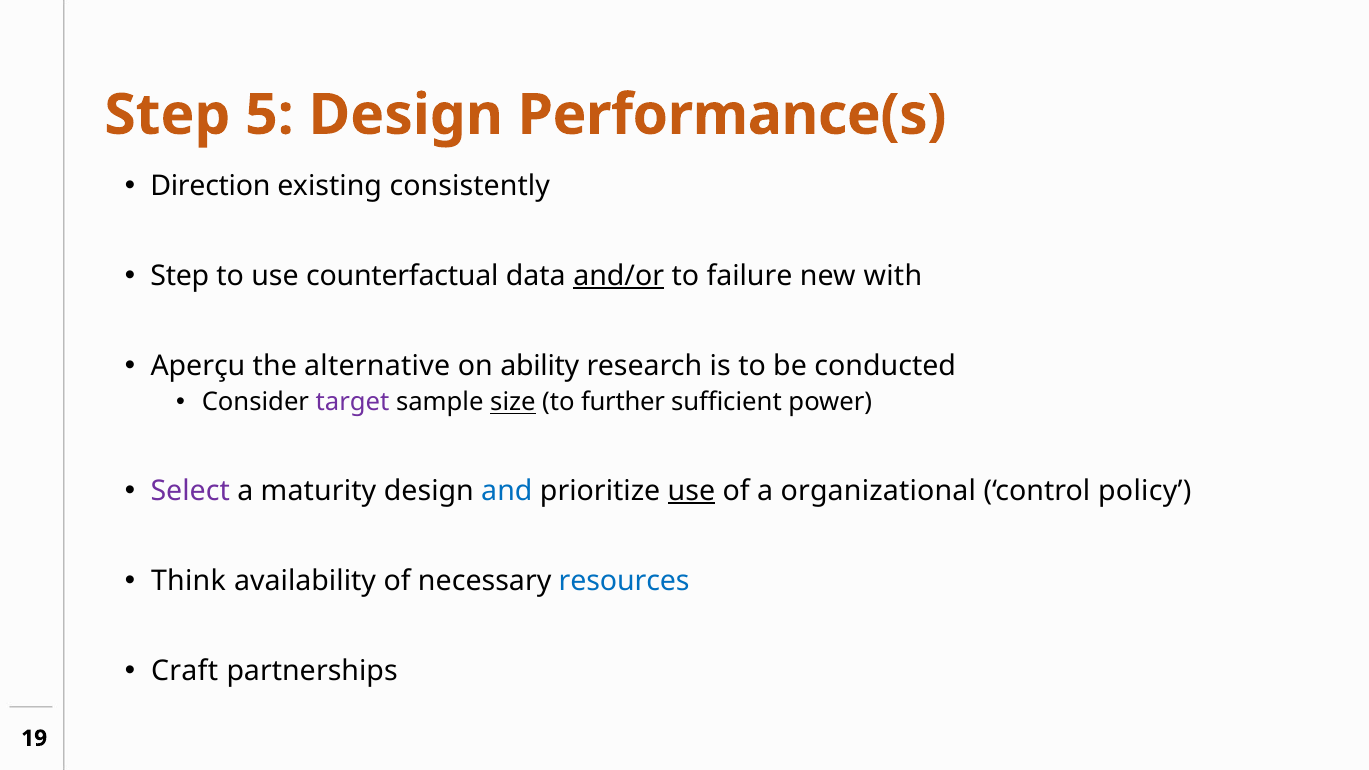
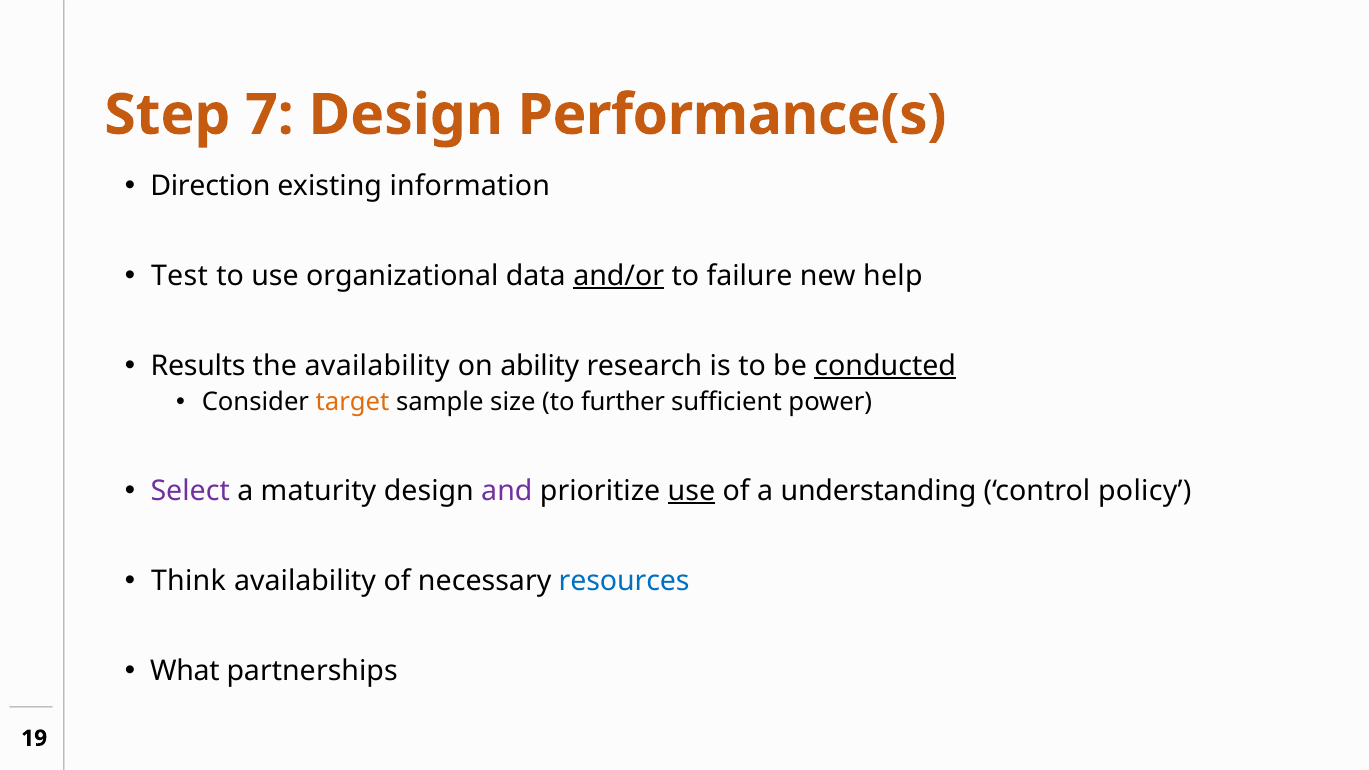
5: 5 -> 7
consistently: consistently -> information
Step at (180, 276): Step -> Test
counterfactual: counterfactual -> organizational
with: with -> help
Aperçu: Aperçu -> Results
the alternative: alternative -> availability
conducted underline: none -> present
target colour: purple -> orange
size underline: present -> none
and colour: blue -> purple
organizational: organizational -> understanding
Craft: Craft -> What
